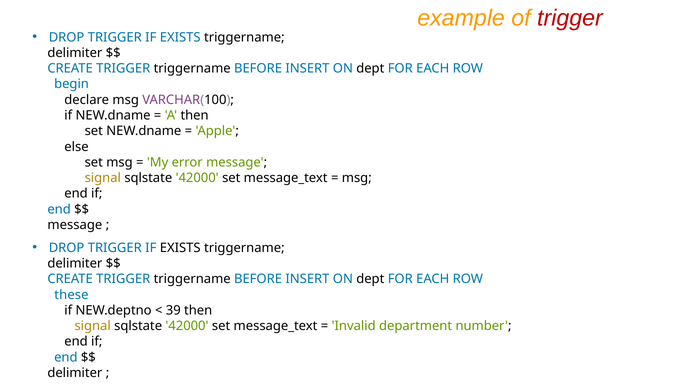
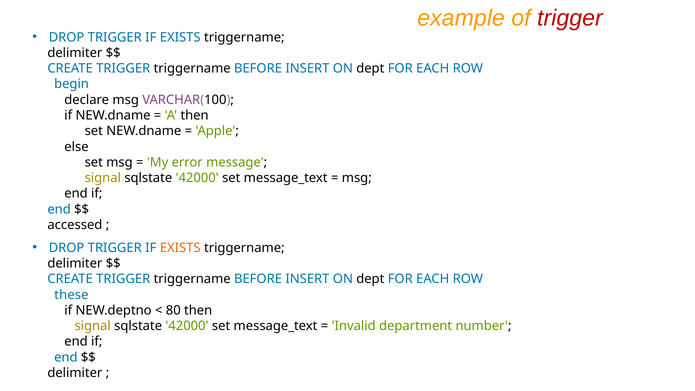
message at (75, 225): message -> accessed
EXISTS at (180, 248) colour: black -> orange
39: 39 -> 80
